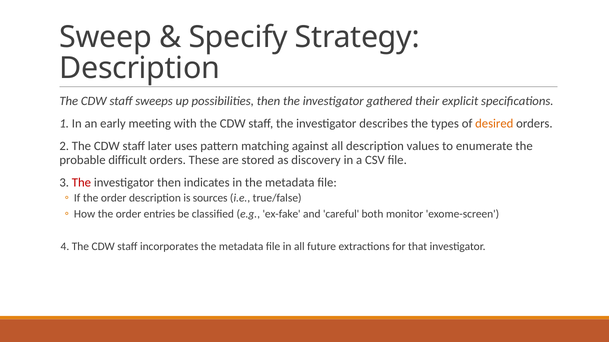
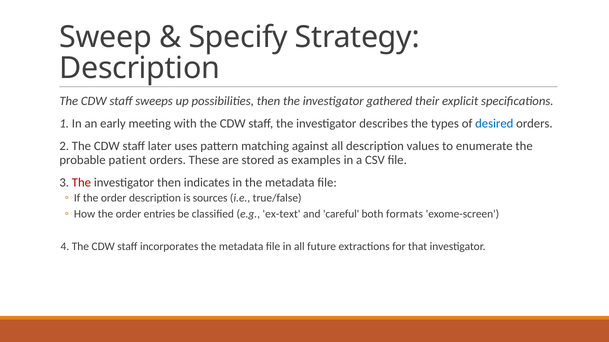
desired colour: orange -> blue
difficult: difficult -> patient
discovery: discovery -> examples
ex-fake: ex-fake -> ex-text
monitor: monitor -> formats
